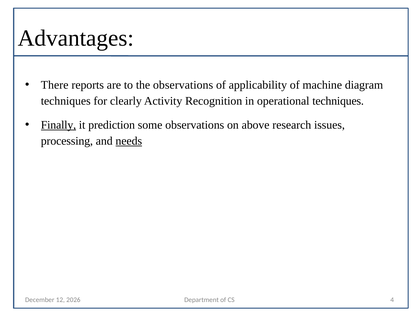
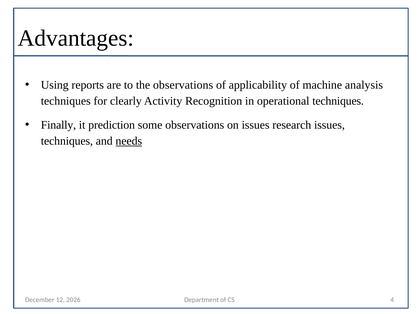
There: There -> Using
diagram: diagram -> analysis
Finally underline: present -> none
on above: above -> issues
processing at (67, 141): processing -> techniques
